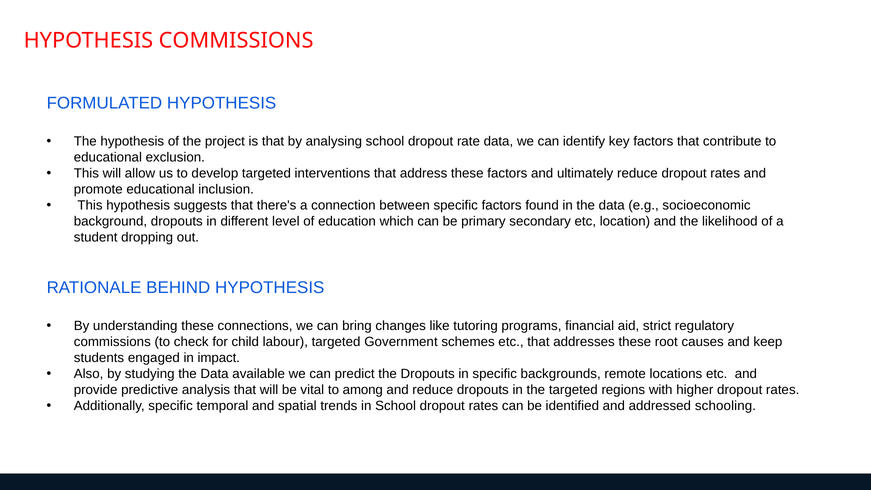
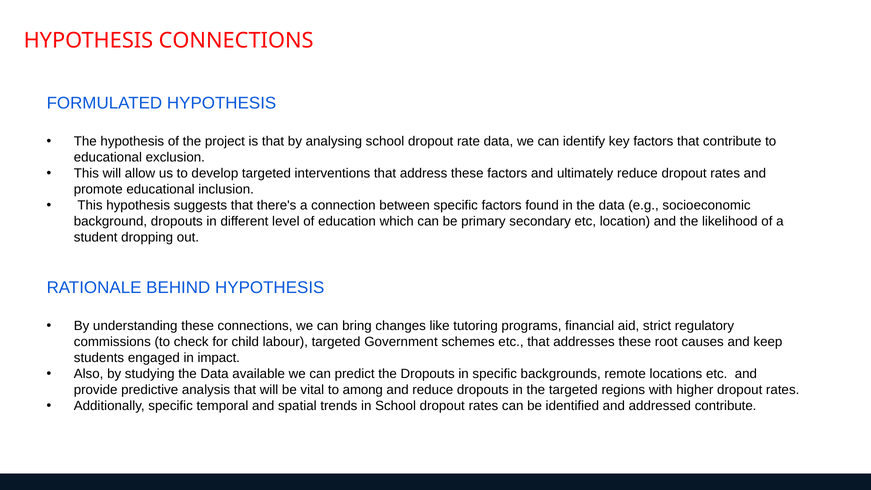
HYPOTHESIS COMMISSIONS: COMMISSIONS -> CONNECTIONS
addressed schooling: schooling -> contribute
